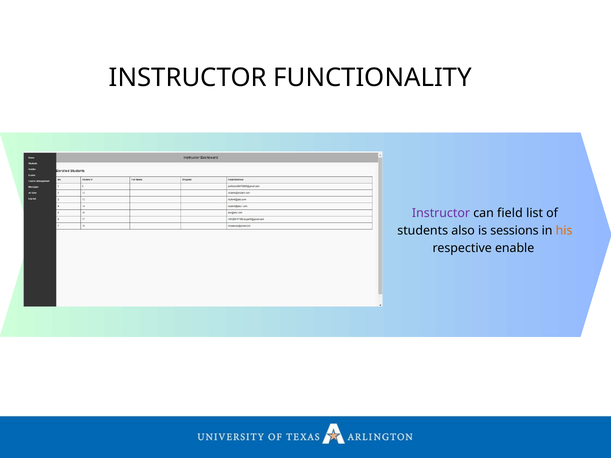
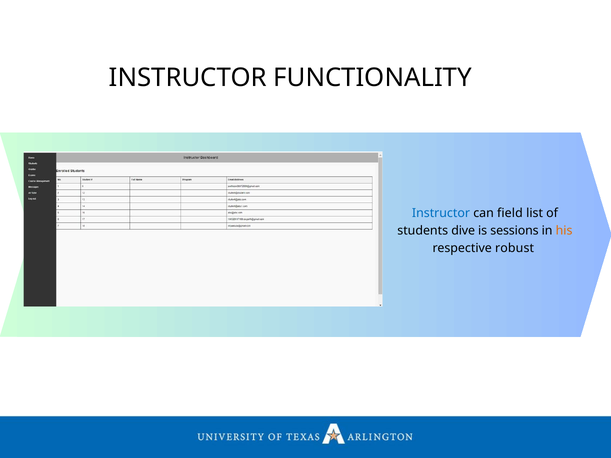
Instructor at (441, 213) colour: purple -> blue
also: also -> dive
enable: enable -> robust
